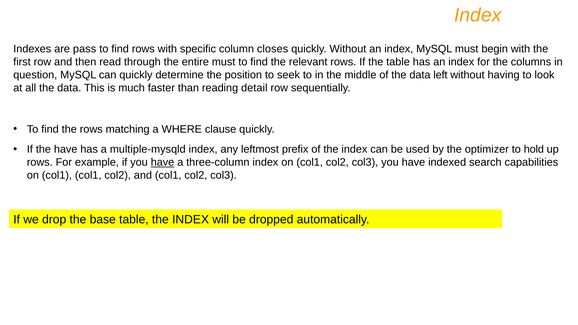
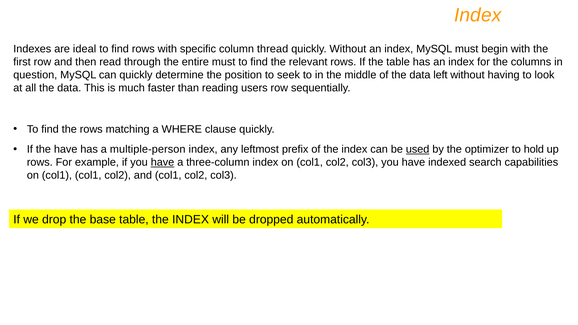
pass: pass -> ideal
closes: closes -> thread
detail: detail -> users
multiple-mysqld: multiple-mysqld -> multiple-person
used underline: none -> present
